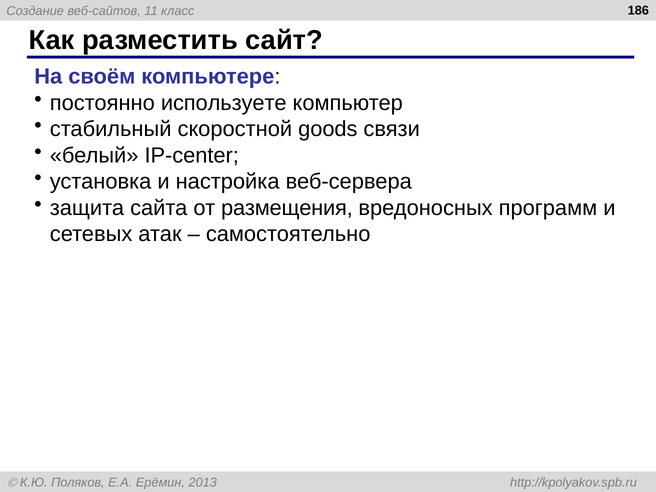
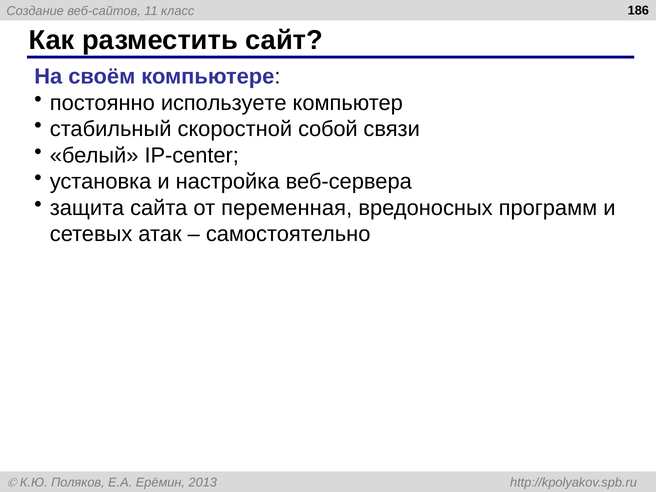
goods: goods -> собой
размещения: размещения -> переменная
